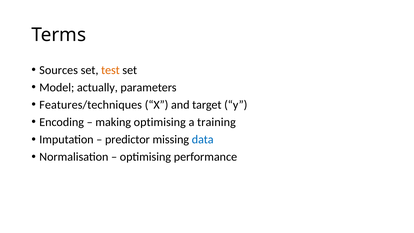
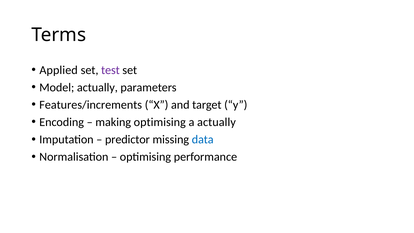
Sources: Sources -> Applied
test colour: orange -> purple
Features/techniques: Features/techniques -> Features/increments
a training: training -> actually
